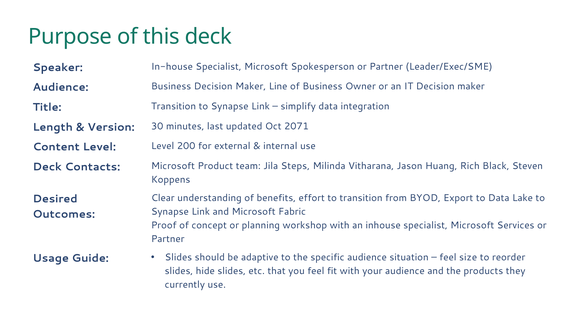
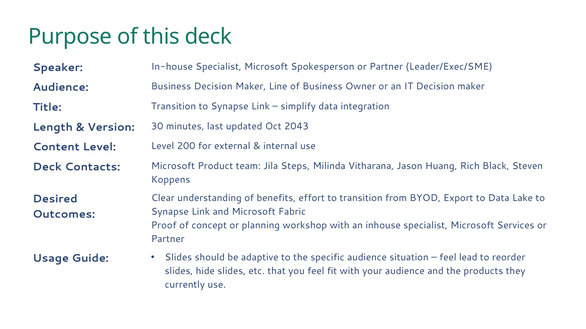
2071: 2071 -> 2043
size: size -> lead
